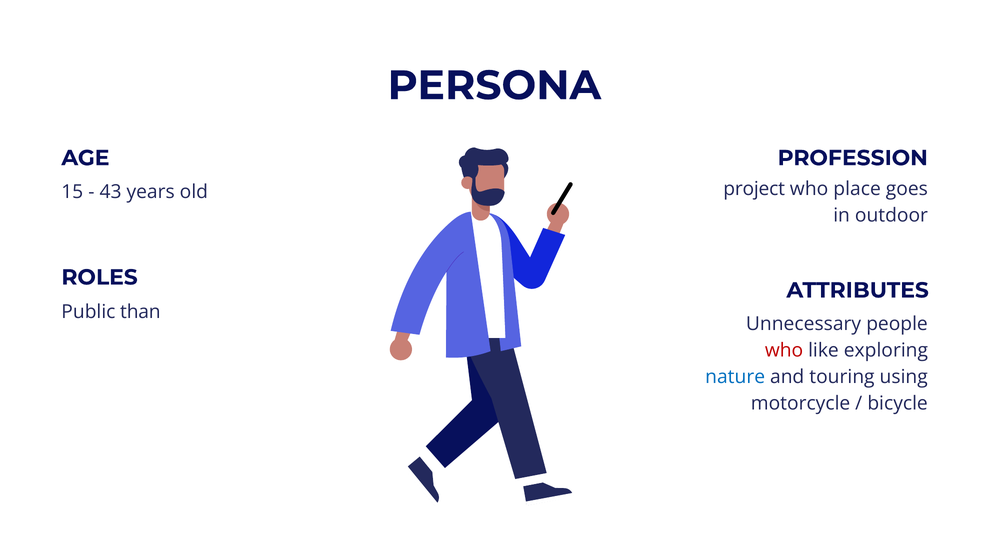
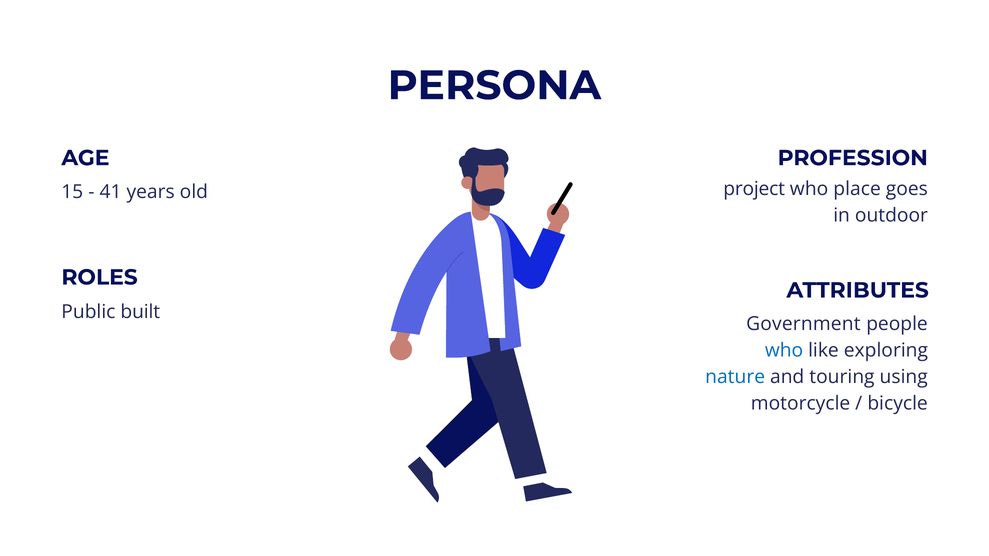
43: 43 -> 41
than: than -> built
Unnecessary: Unnecessary -> Government
who at (784, 351) colour: red -> blue
